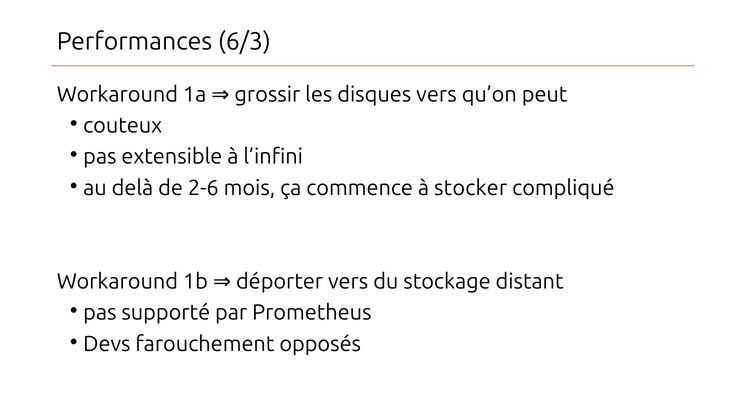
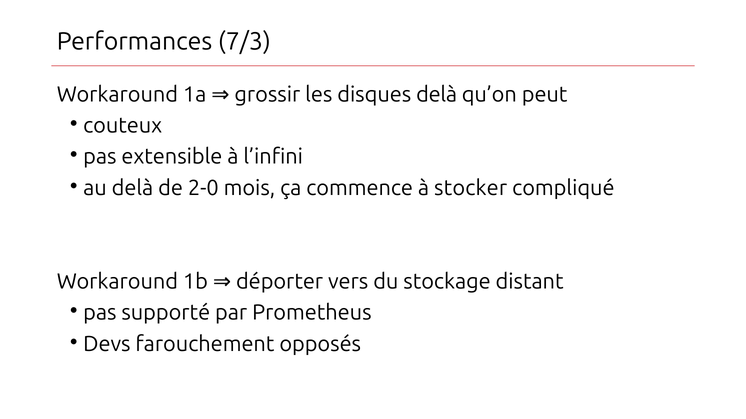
6/3: 6/3 -> 7/3
disques vers: vers -> delà
2-6: 2-6 -> 2-0
